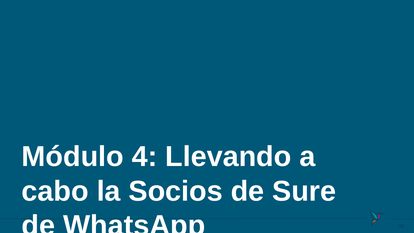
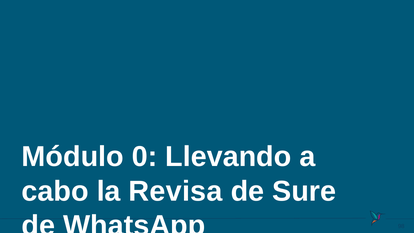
4: 4 -> 0
Socios: Socios -> Revisa
